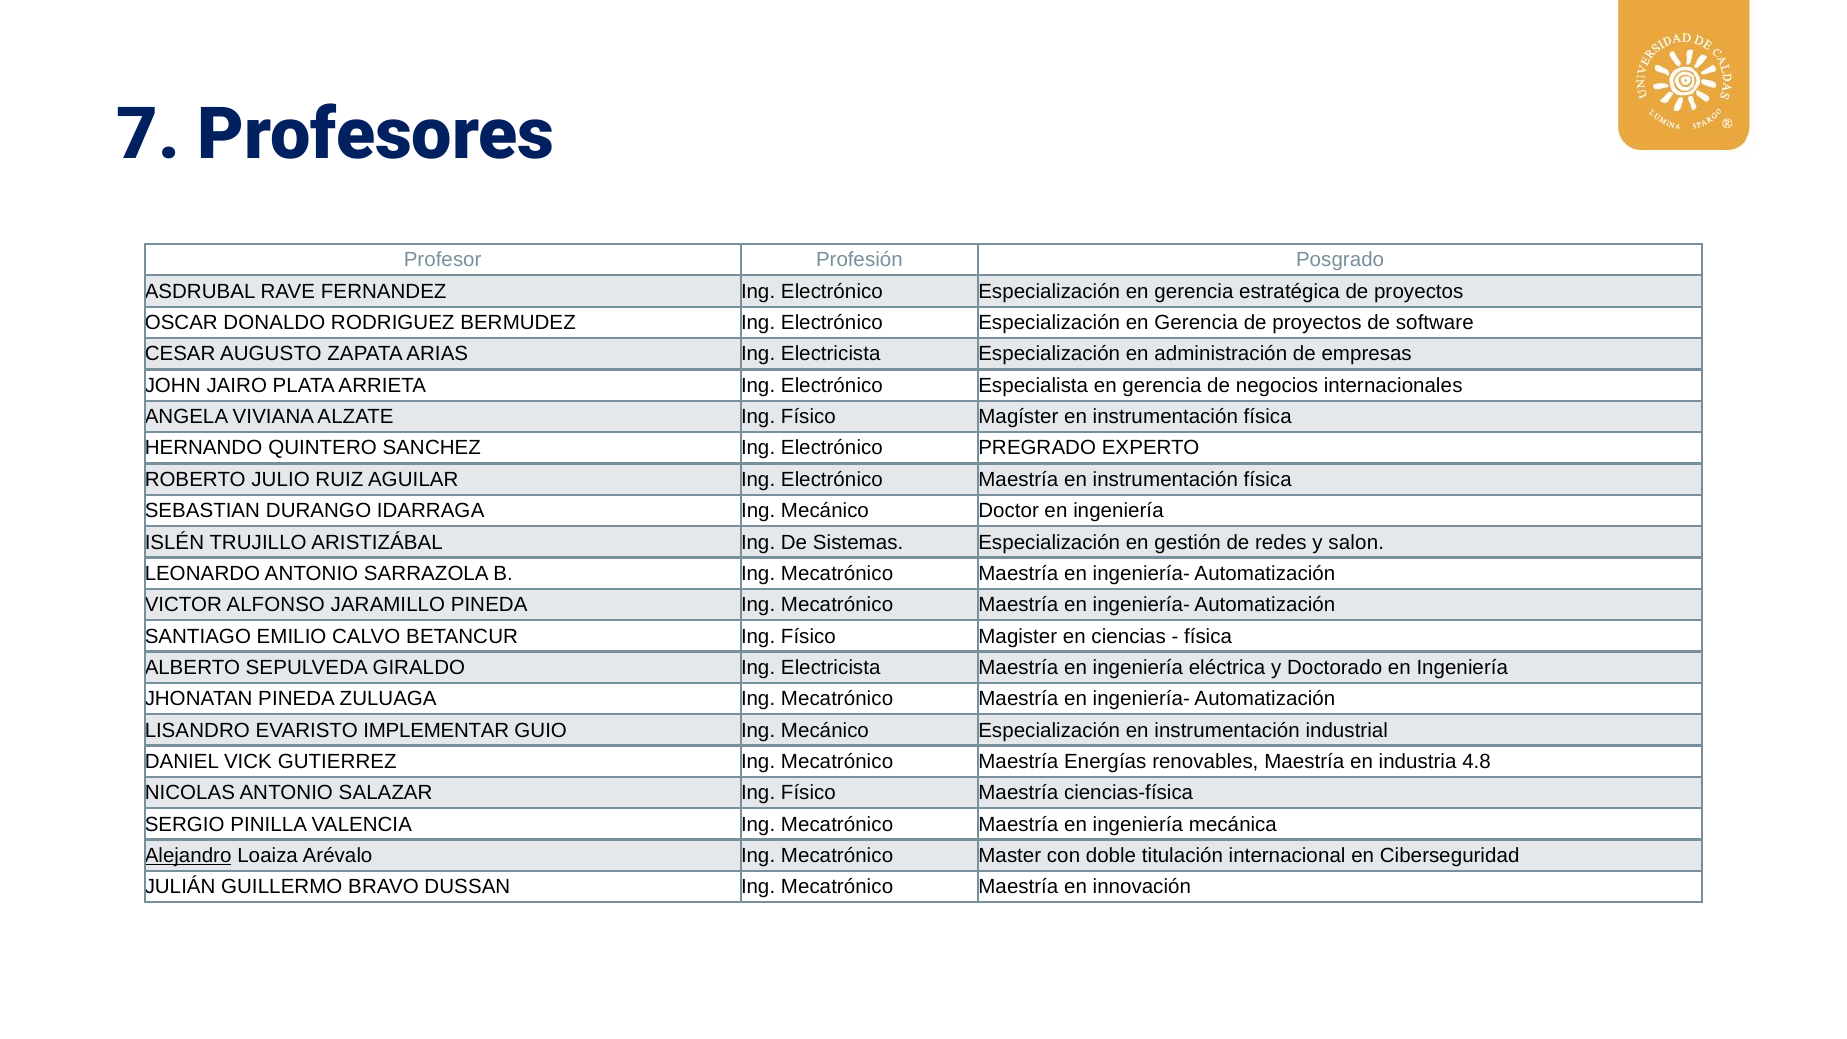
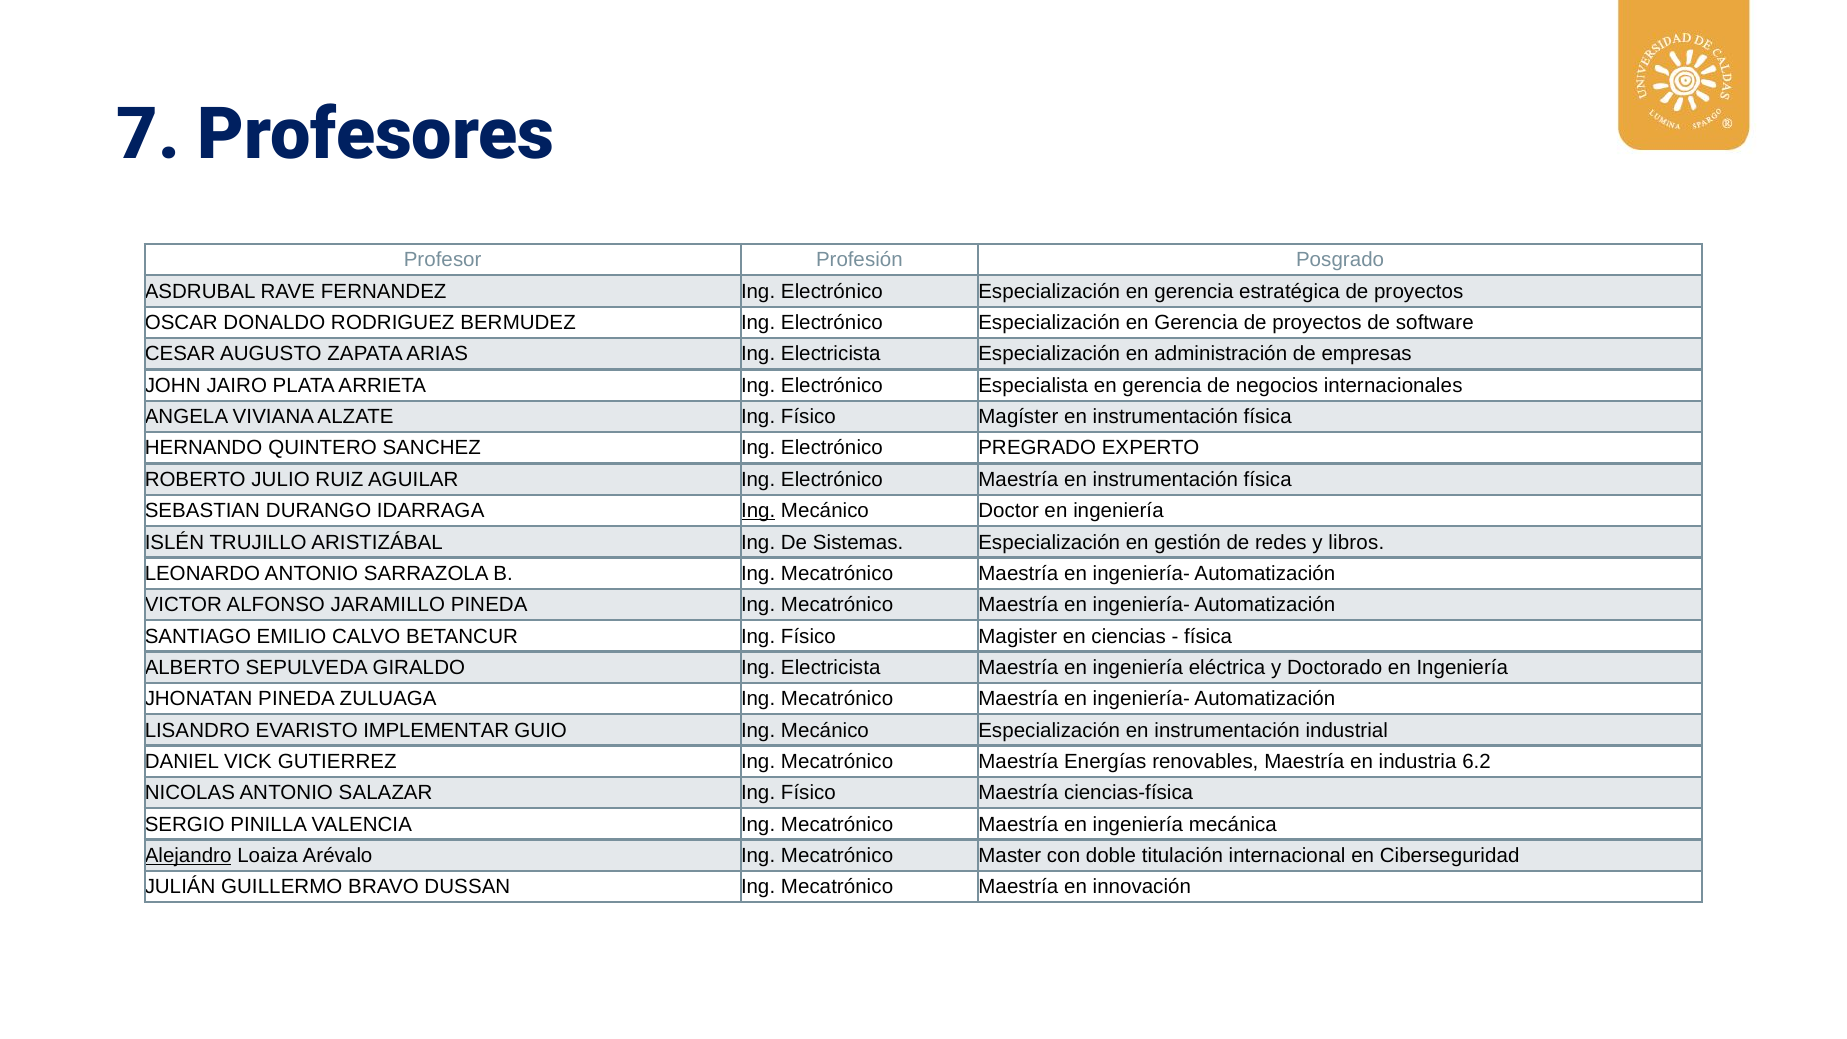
Ing at (758, 511) underline: none -> present
salon: salon -> libros
4.8: 4.8 -> 6.2
